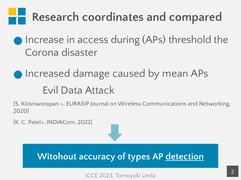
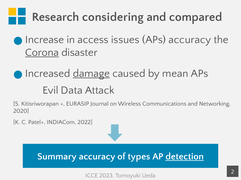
coordinates: coordinates -> considering
during: during -> issues
APs threshold: threshold -> accuracy
Corona underline: none -> present
damage underline: none -> present
Witohout: Witohout -> Summary
